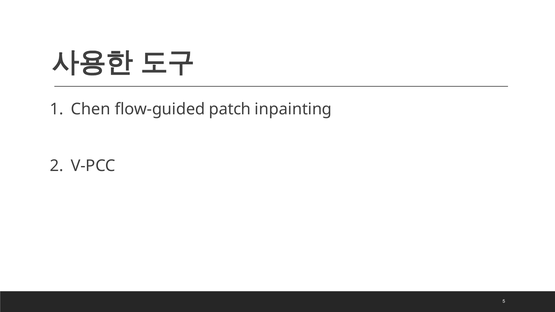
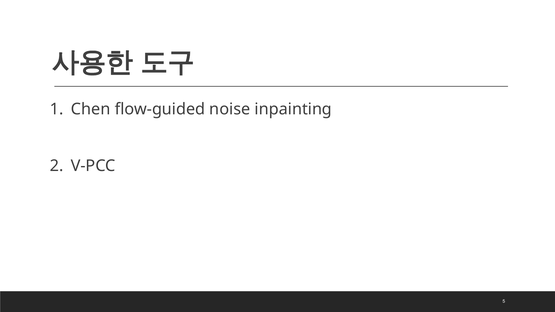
patch: patch -> noise
